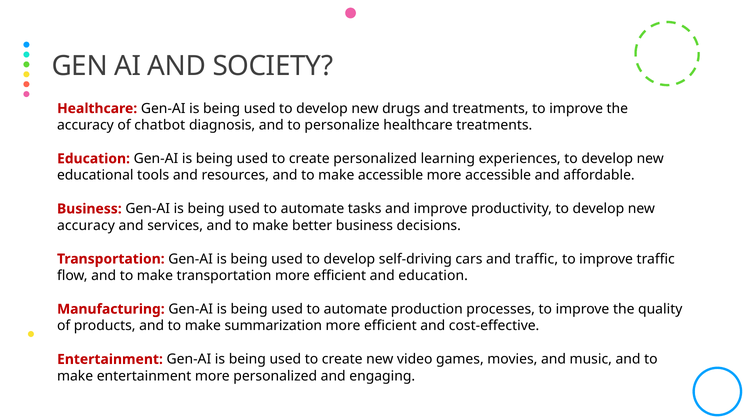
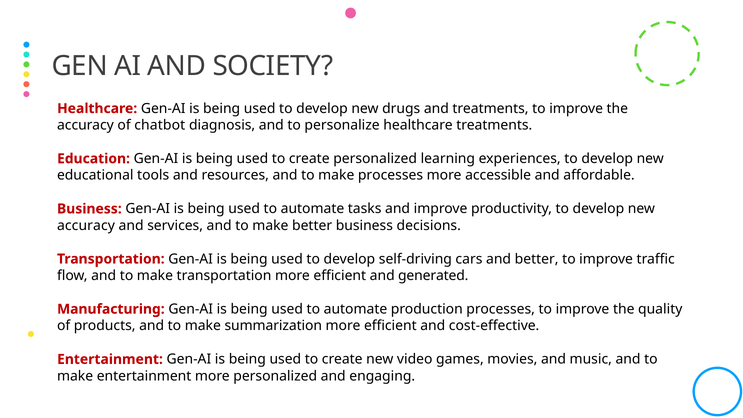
make accessible: accessible -> processes
and traffic: traffic -> better
and education: education -> generated
